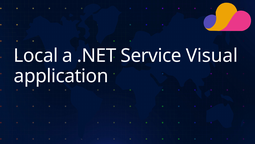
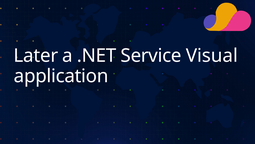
Local: Local -> Later
